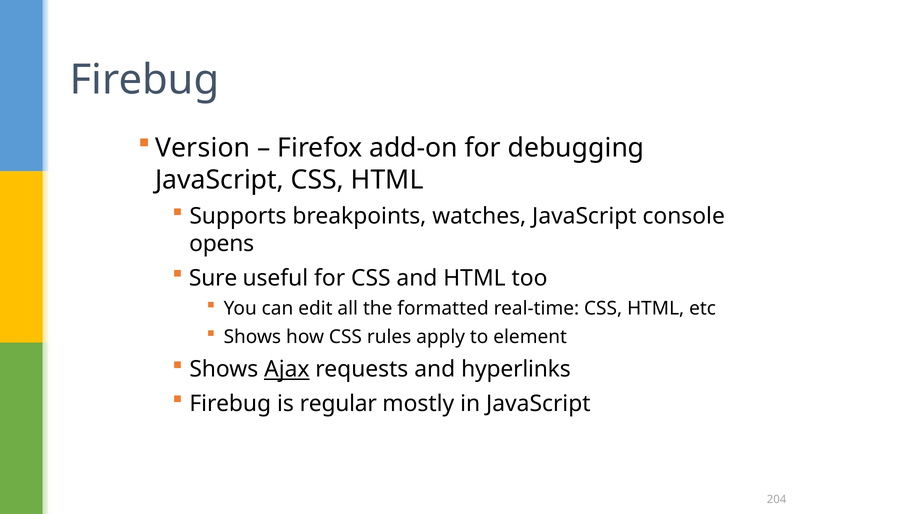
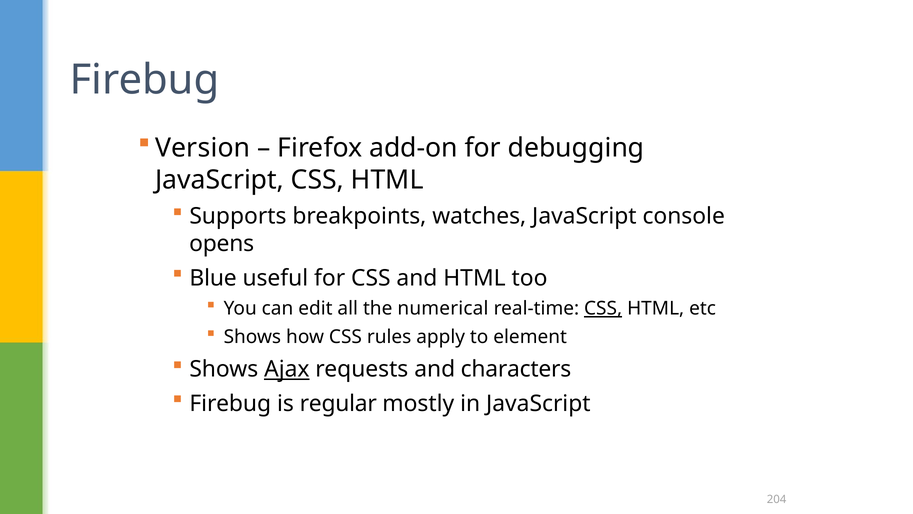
Sure: Sure -> Blue
formatted: formatted -> numerical
CSS at (603, 308) underline: none -> present
hyperlinks: hyperlinks -> characters
